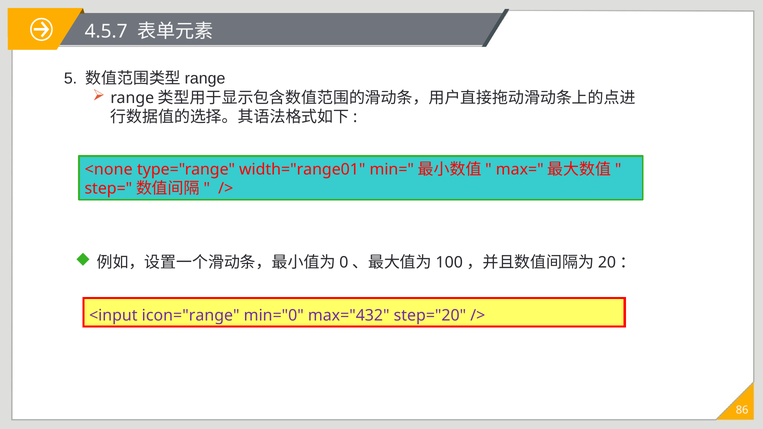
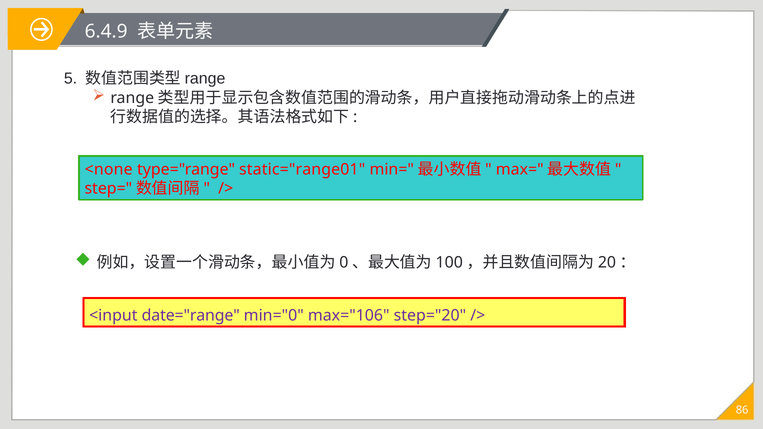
4.5.7: 4.5.7 -> 6.4.9
width="range01: width="range01 -> static="range01
icon="range: icon="range -> date="range
max="432: max="432 -> max="106
